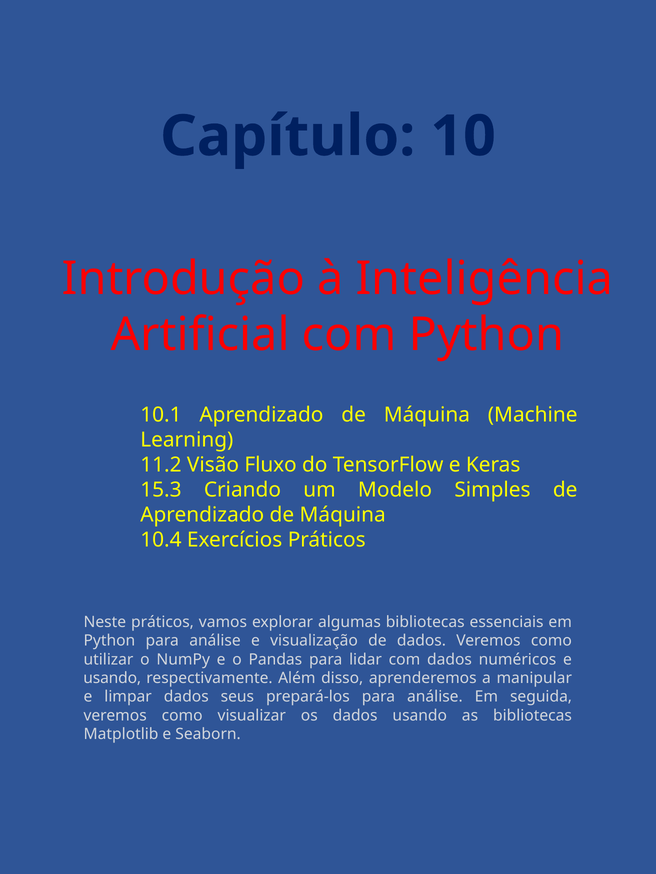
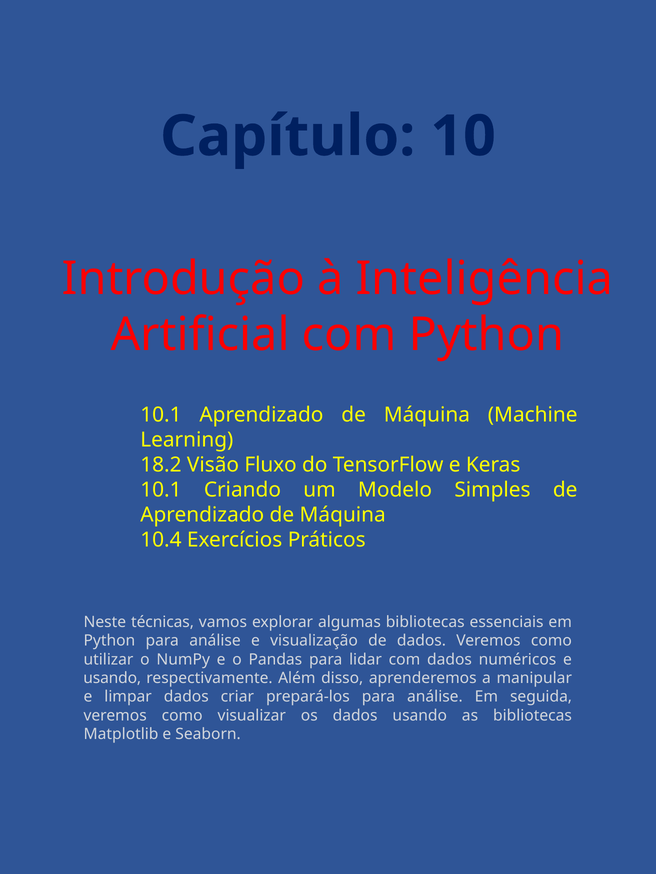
11.2: 11.2 -> 18.2
15.3 at (161, 490): 15.3 -> 10.1
Neste práticos: práticos -> técnicas
seus: seus -> criar
